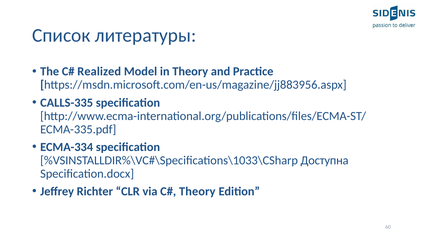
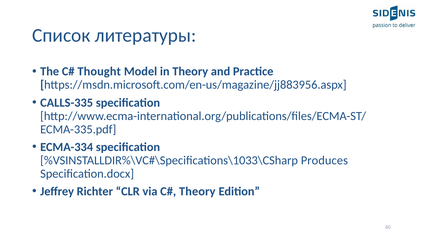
Realized: Realized -> Thought
Доступна: Доступна -> Produces
